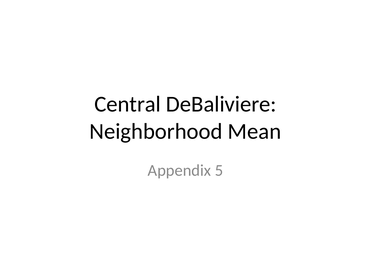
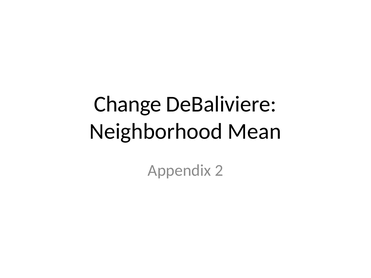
Central: Central -> Change
5: 5 -> 2
